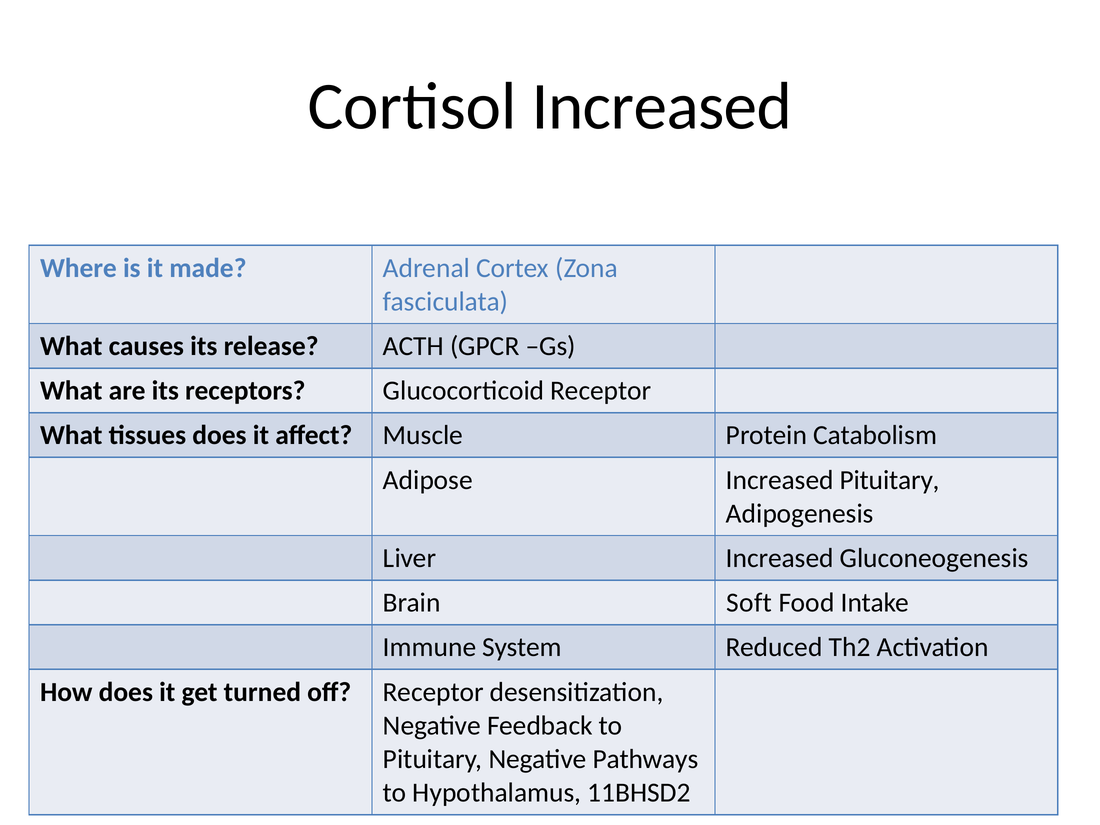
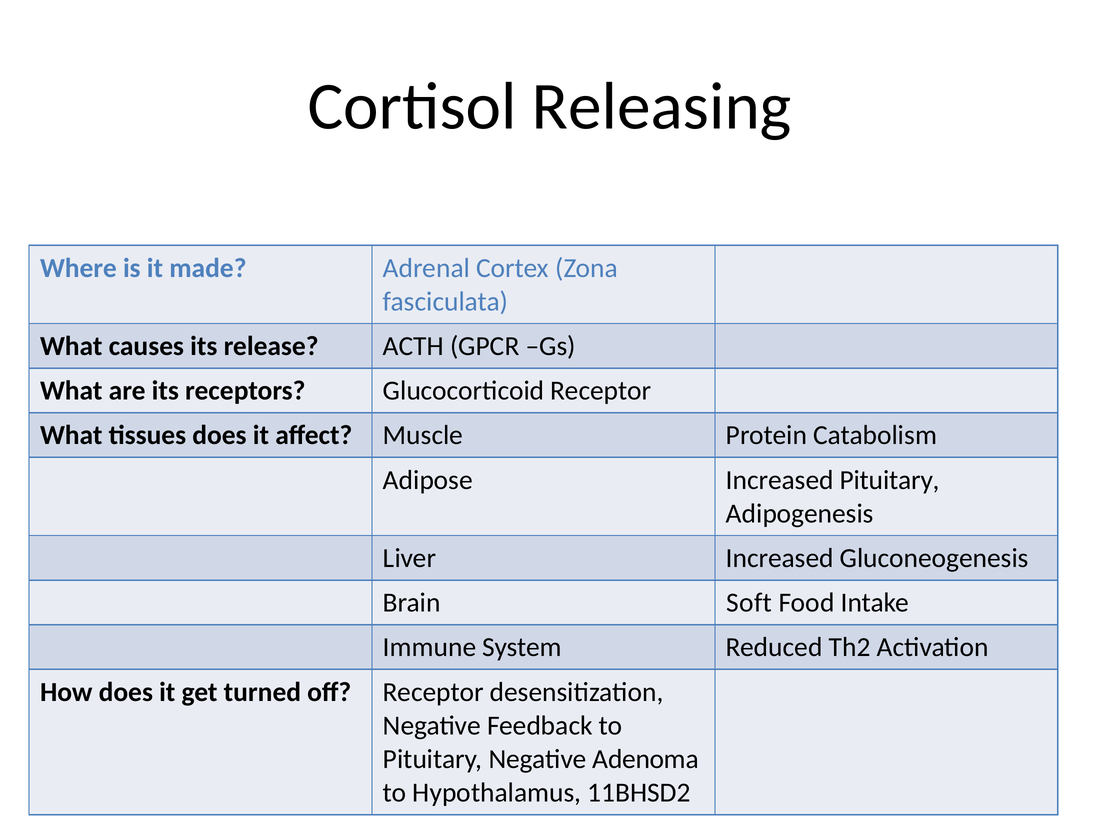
Cortisol Increased: Increased -> Releasing
Pathways: Pathways -> Adenoma
